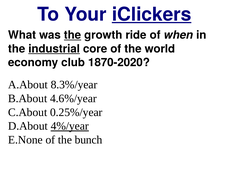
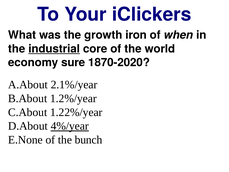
iClickers underline: present -> none
the at (73, 35) underline: present -> none
ride: ride -> iron
club: club -> sure
8.3%/year: 8.3%/year -> 2.1%/year
4.6%/year: 4.6%/year -> 1.2%/year
0.25%/year: 0.25%/year -> 1.22%/year
